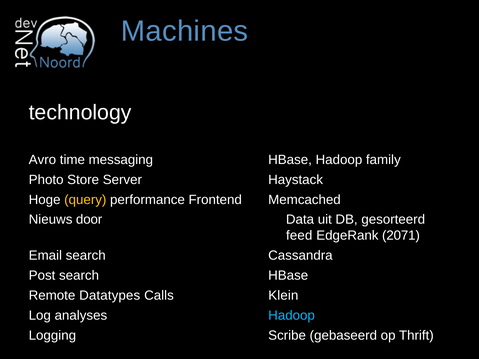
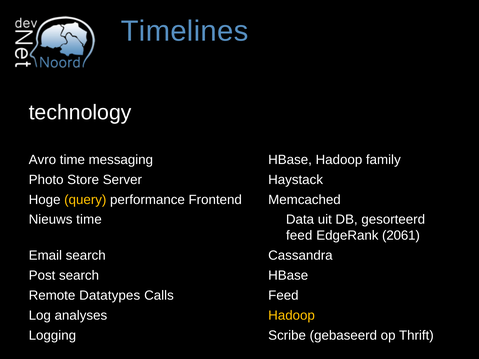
Machines: Machines -> Timelines
Nieuws door: door -> time
2071: 2071 -> 2061
Calls Klein: Klein -> Feed
Hadoop at (292, 316) colour: light blue -> yellow
